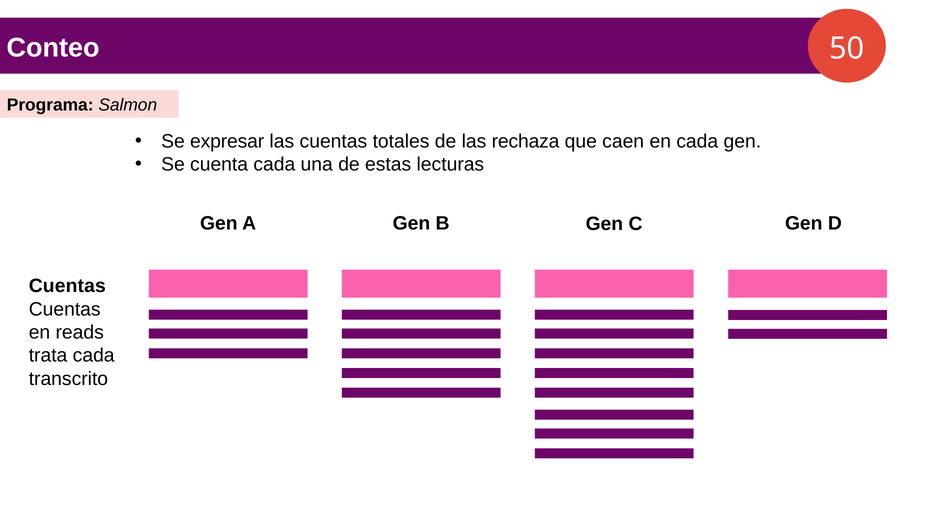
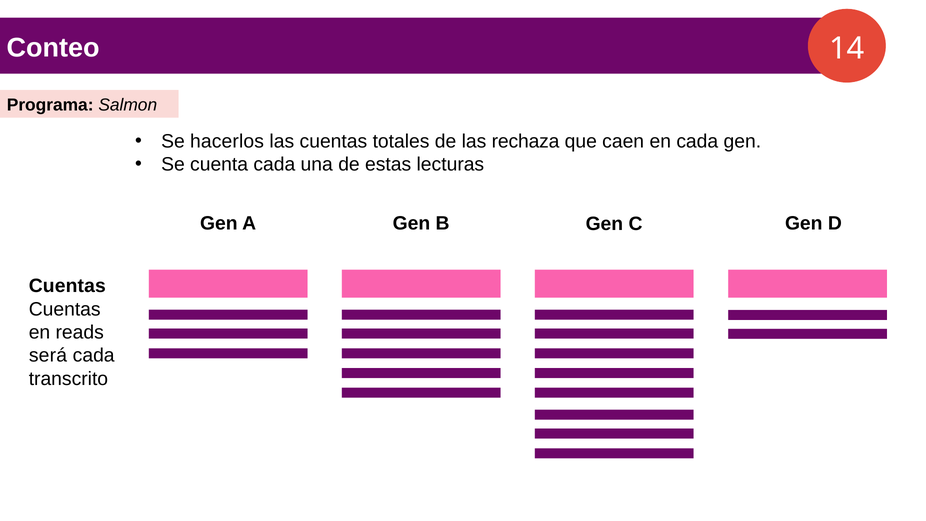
50: 50 -> 14
expresar: expresar -> hacerlos
trata: trata -> será
